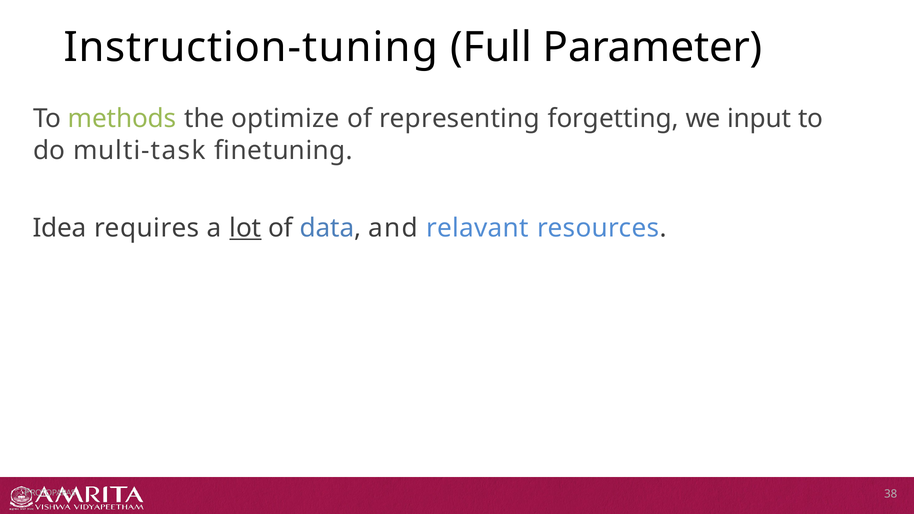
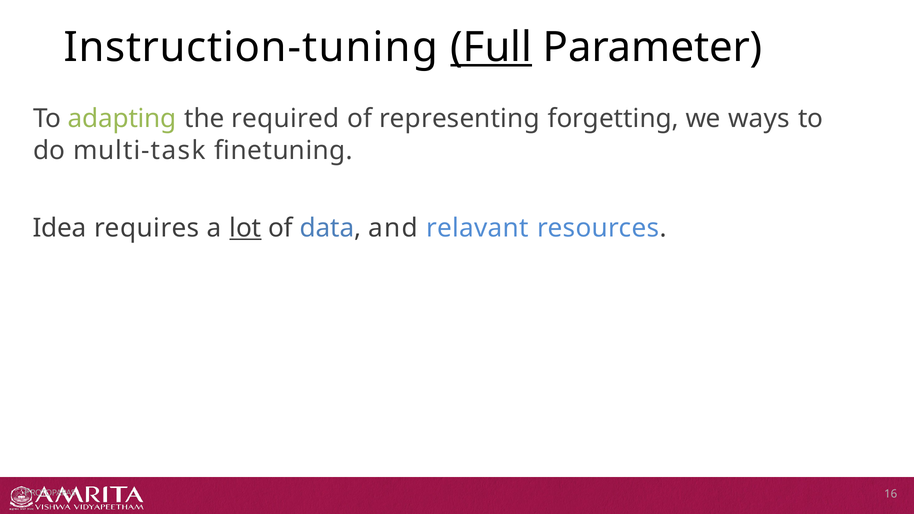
Full underline: none -> present
methods: methods -> adapting
optimize: optimize -> required
input: input -> ways
38: 38 -> 16
